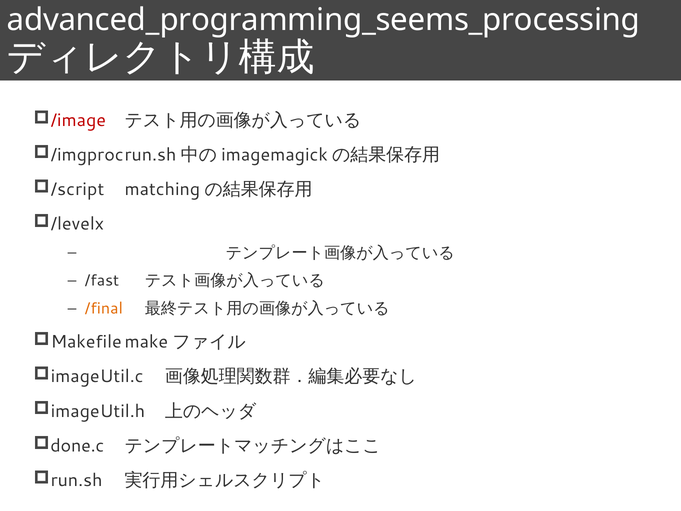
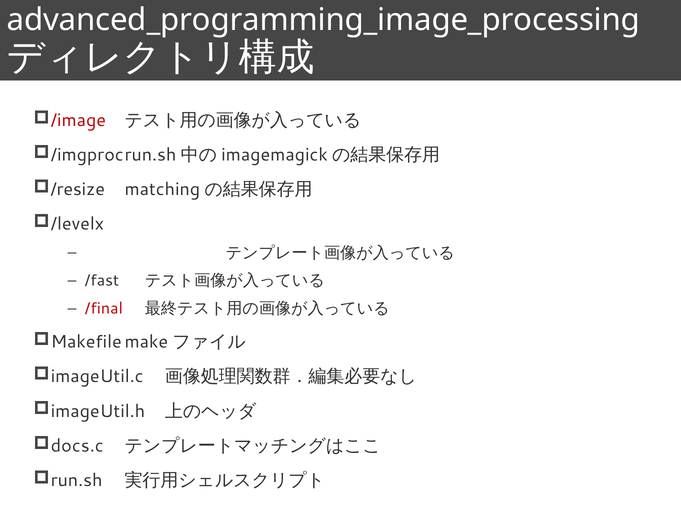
advanced_programming_seems_processing: advanced_programming_seems_processing -> advanced_programming_image_processing
/script: /script -> /resize
/final colour: orange -> red
done.c: done.c -> docs.c
